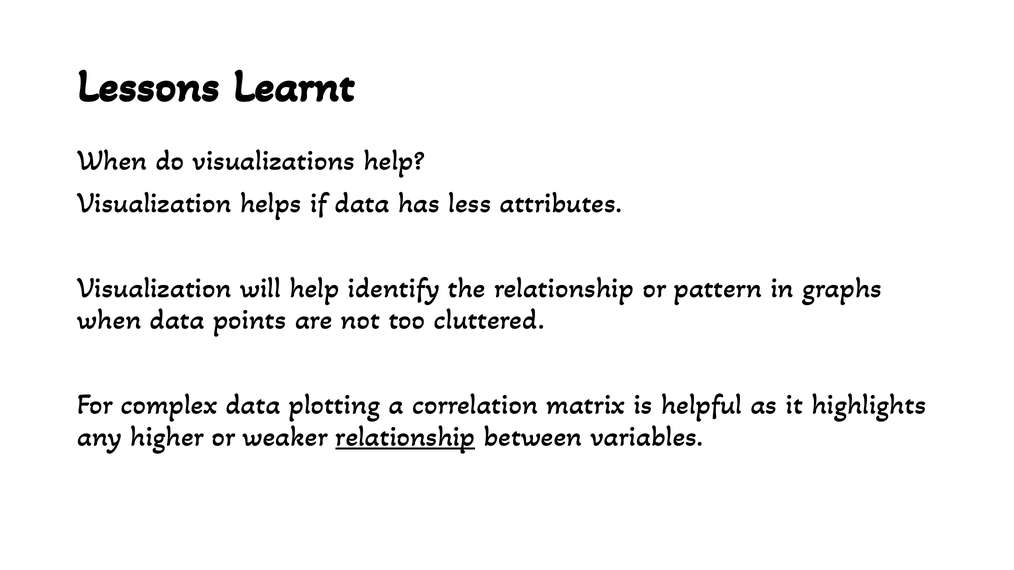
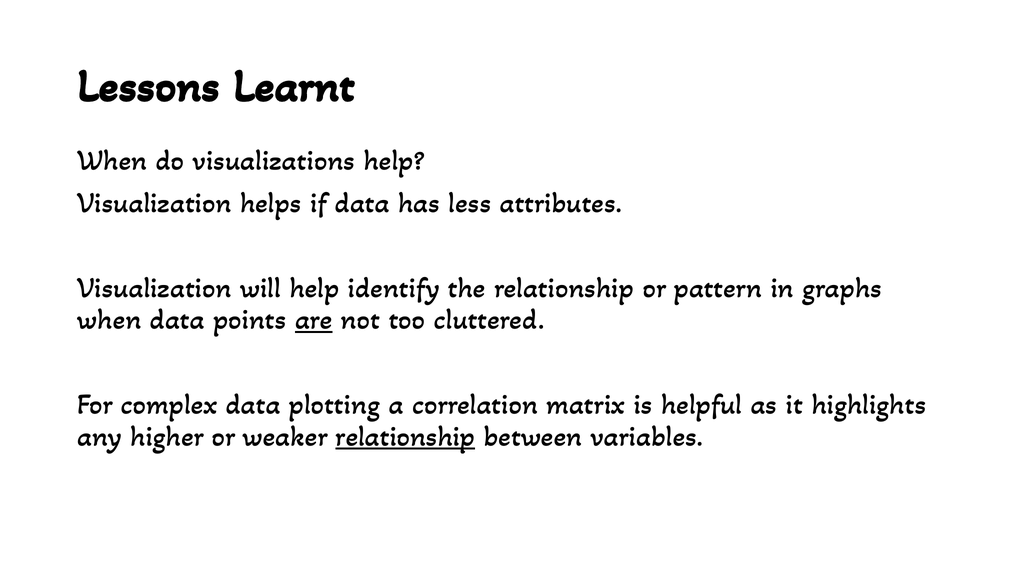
are underline: none -> present
